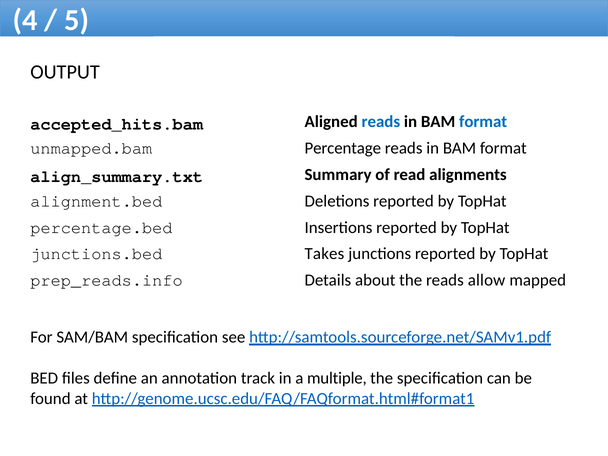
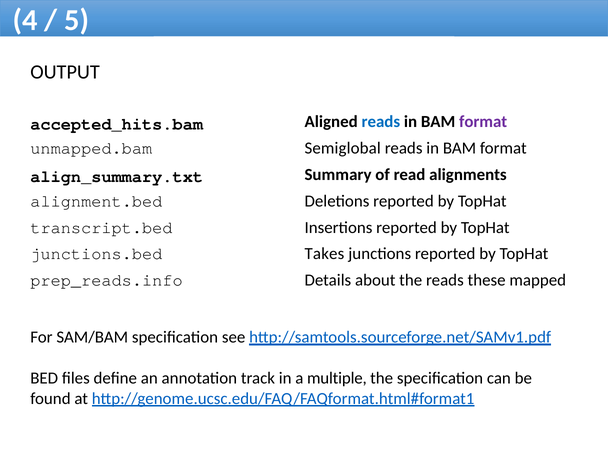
format at (483, 122) colour: blue -> purple
Percentage: Percentage -> Semiglobal
percentage.bed: percentage.bed -> transcript.bed
allow: allow -> these
